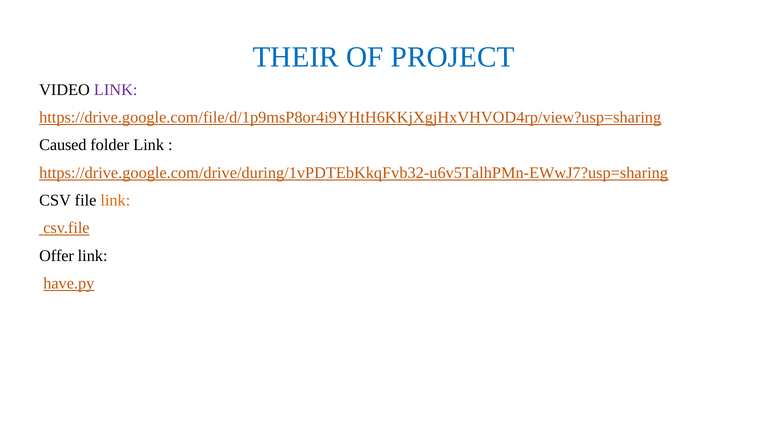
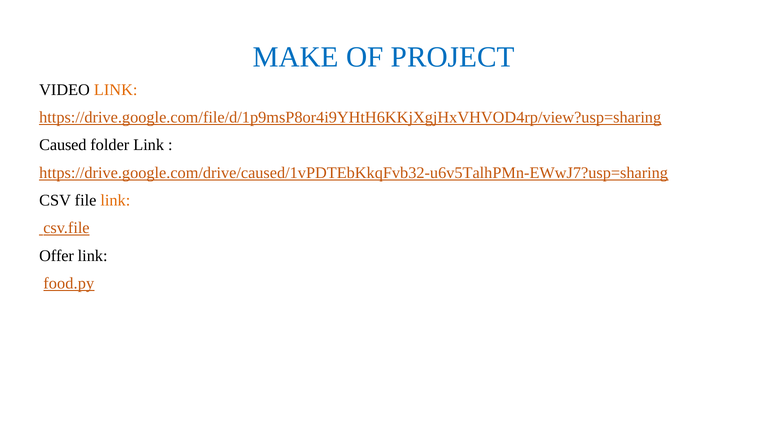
THEIR: THEIR -> MAKE
LINK at (116, 90) colour: purple -> orange
https://drive.google.com/drive/during/1vPDTEbKkqFvb32-u6v5TalhPMn-EWwJ7?usp=sharing: https://drive.google.com/drive/during/1vPDTEbKkqFvb32-u6v5TalhPMn-EWwJ7?usp=sharing -> https://drive.google.com/drive/caused/1vPDTEbKkqFvb32-u6v5TalhPMn-EWwJ7?usp=sharing
have.py: have.py -> food.py
